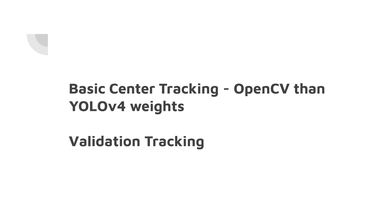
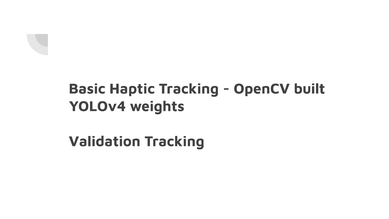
Center: Center -> Haptic
than: than -> built
